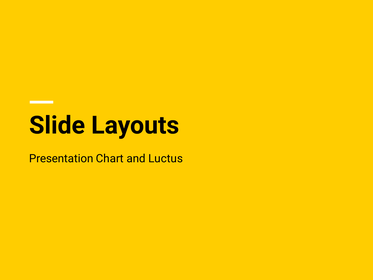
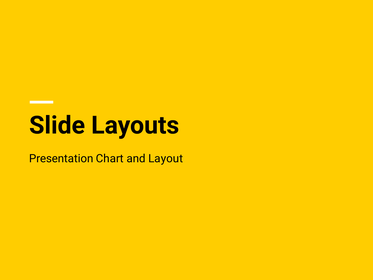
Luctus: Luctus -> Layout
